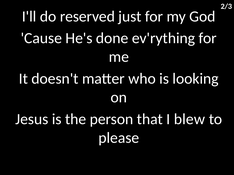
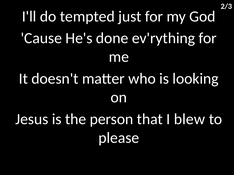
reserved: reserved -> tempted
